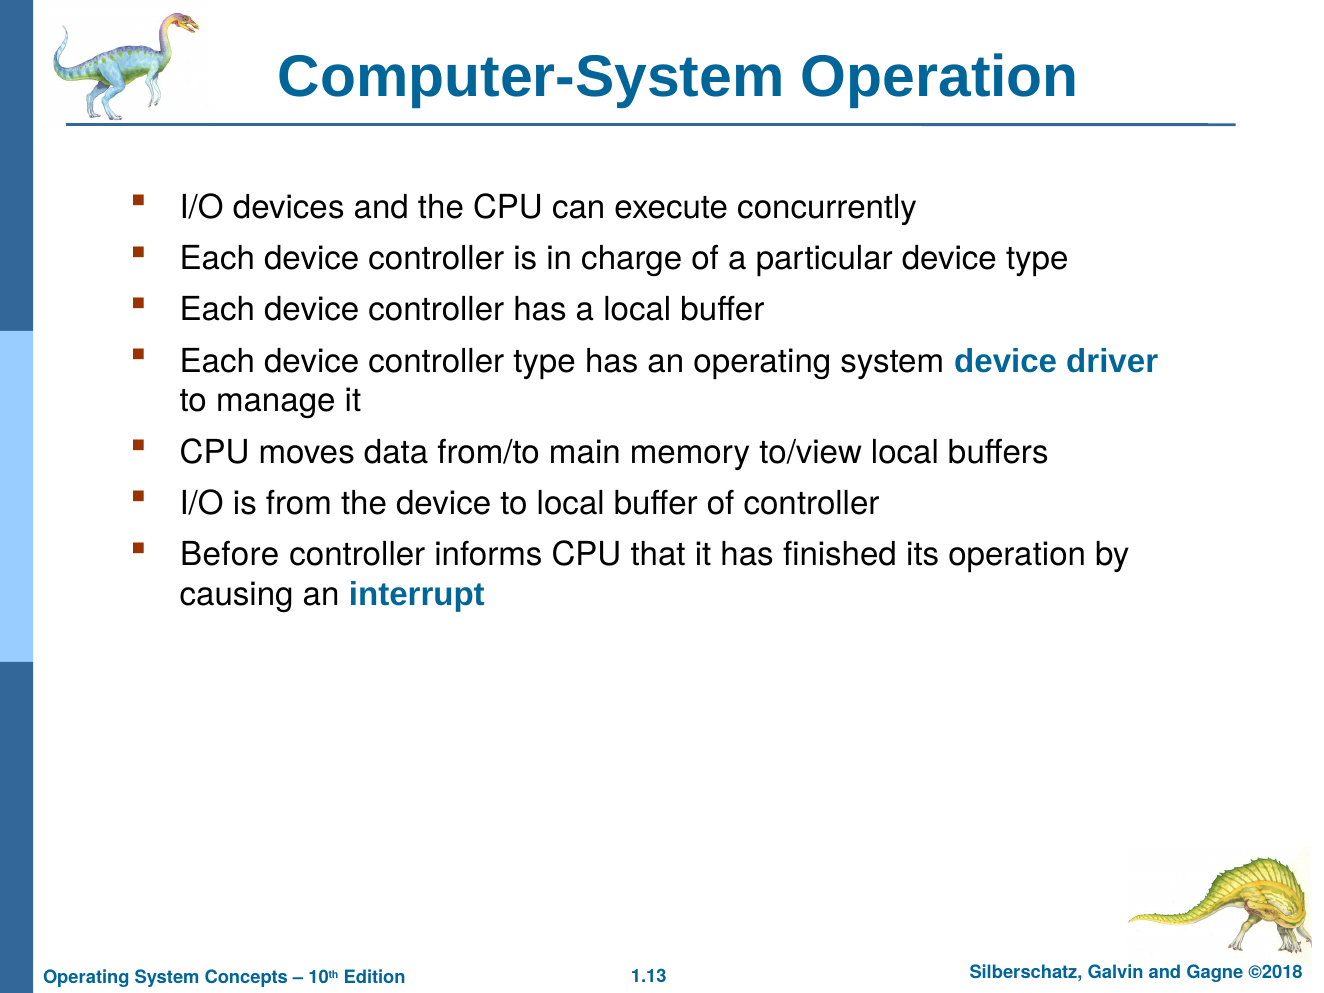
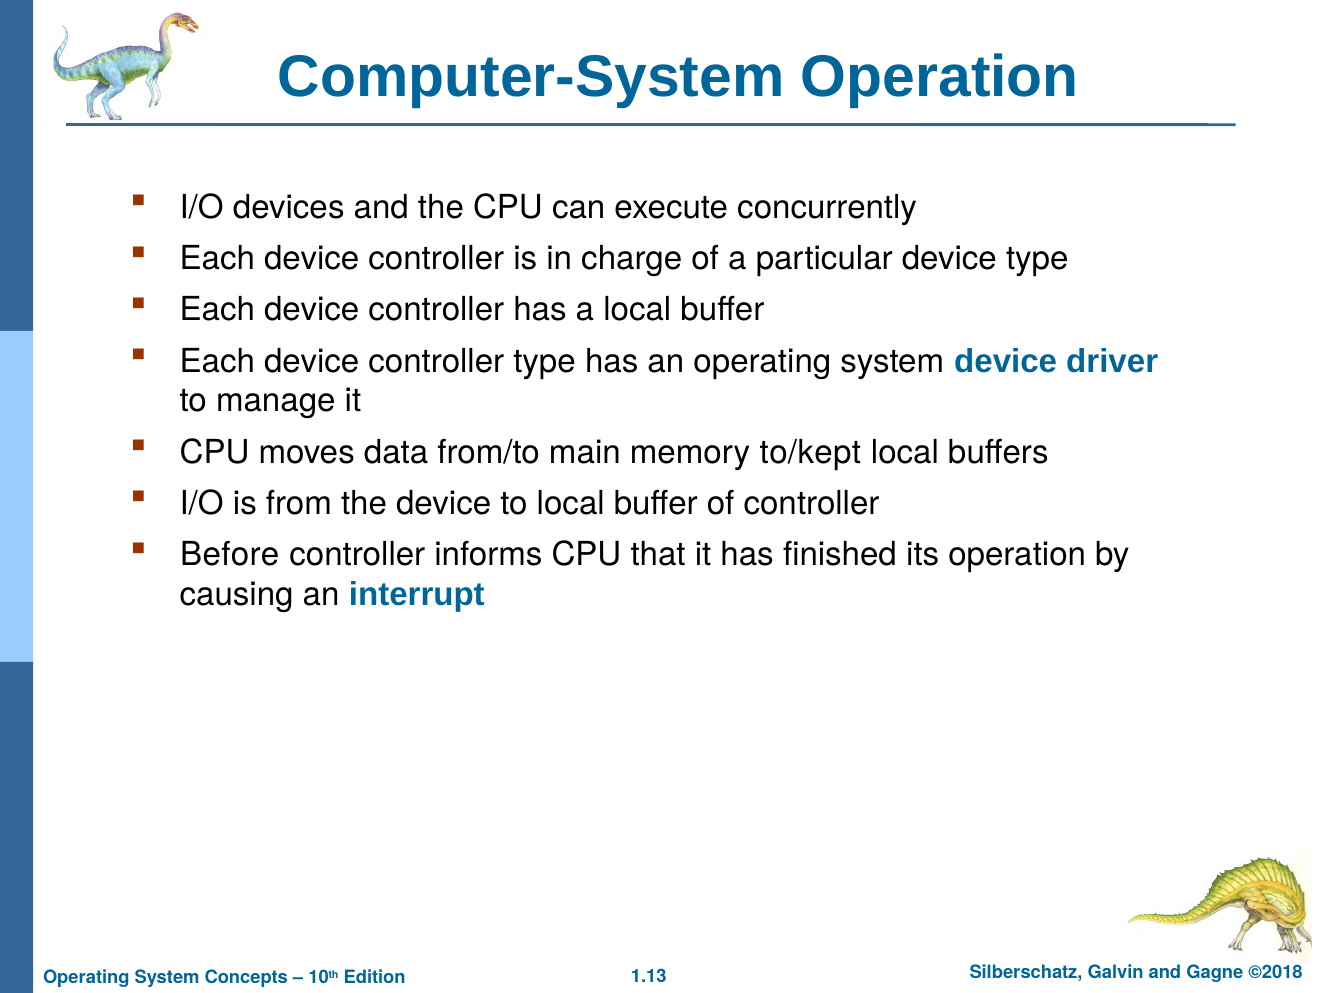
to/view: to/view -> to/kept
